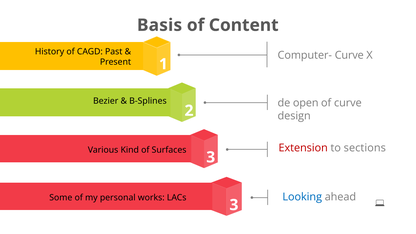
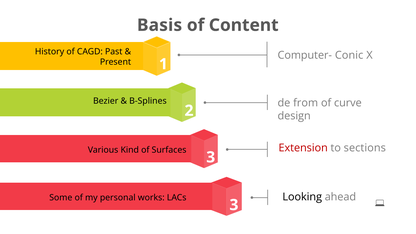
Computer- Curve: Curve -> Conic
open: open -> from
Looking colour: blue -> black
